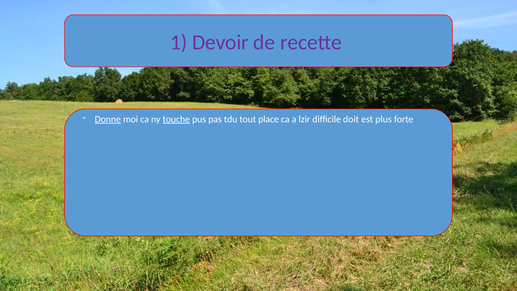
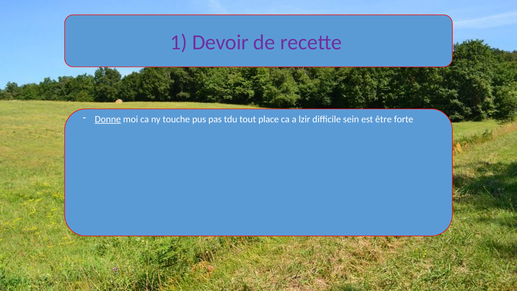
touche underline: present -> none
doit: doit -> sein
plus: plus -> être
